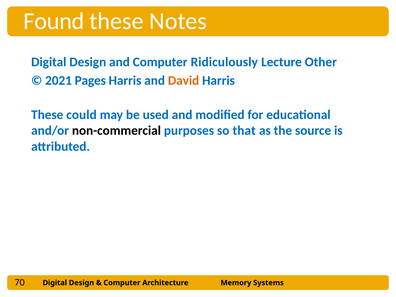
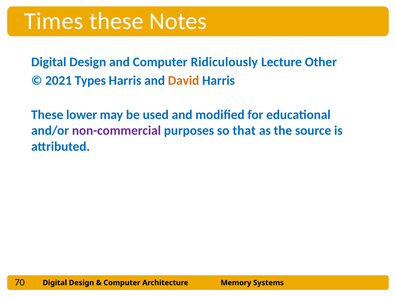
Found: Found -> Times
Pages: Pages -> Types
could: could -> lower
non-commercial colour: black -> purple
